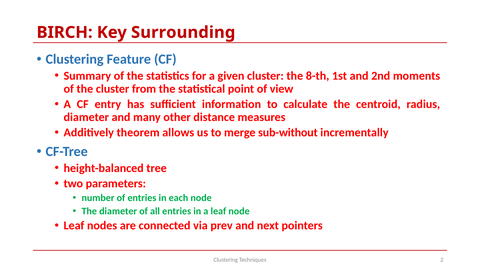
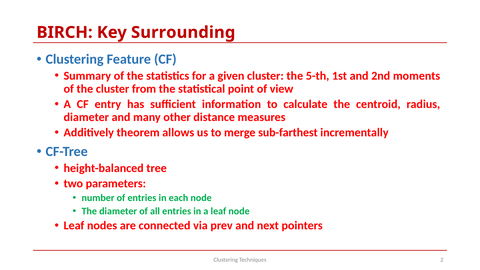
8-th: 8-th -> 5-th
sub-without: sub-without -> sub-farthest
